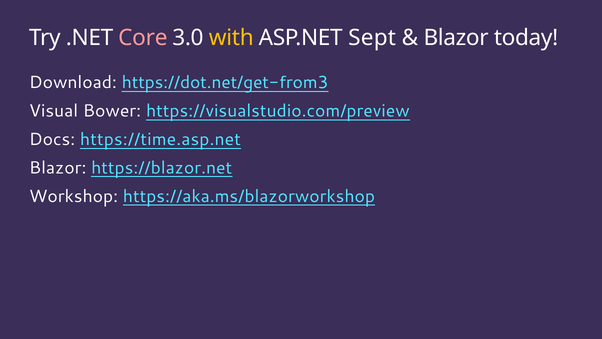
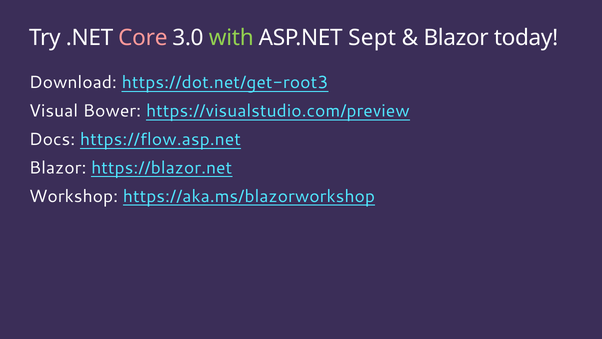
with colour: yellow -> light green
https://dot.net/get-from3: https://dot.net/get-from3 -> https://dot.net/get-root3
https://time.asp.net: https://time.asp.net -> https://flow.asp.net
